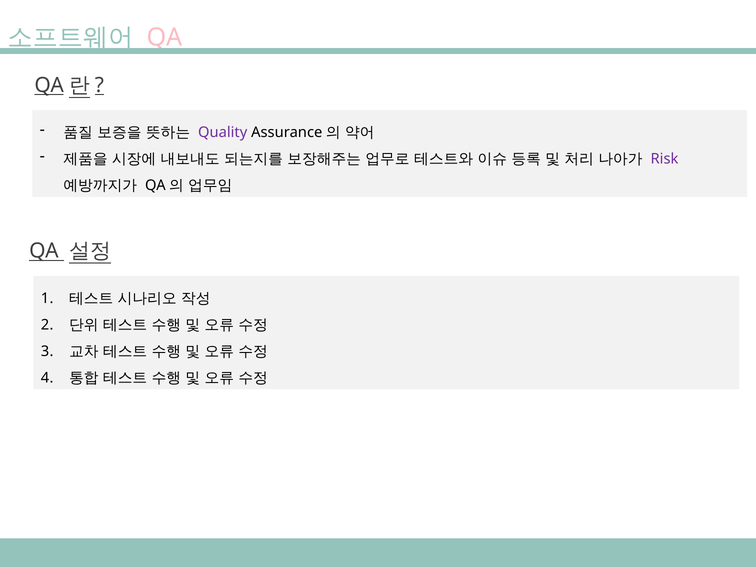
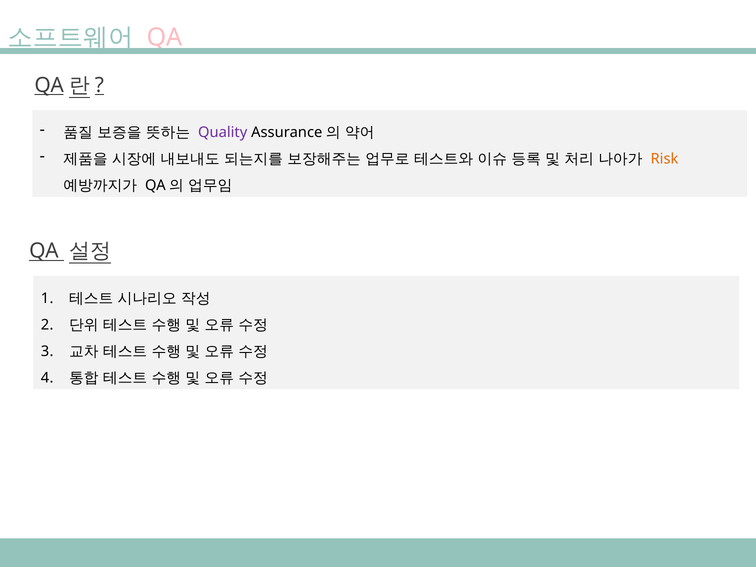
Risk colour: purple -> orange
